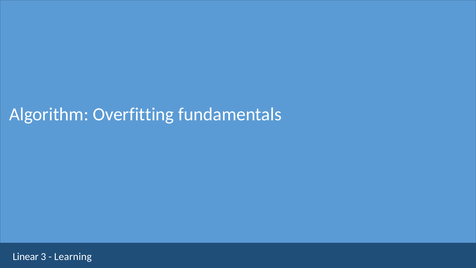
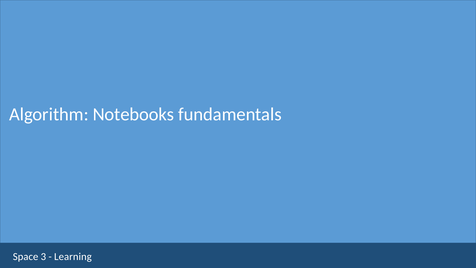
Overfitting: Overfitting -> Notebooks
Linear: Linear -> Space
